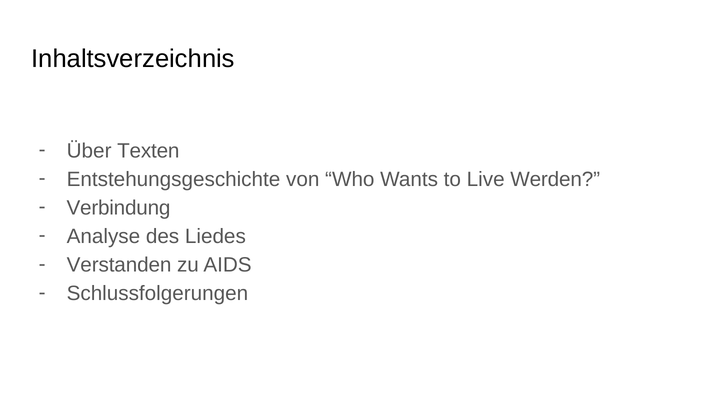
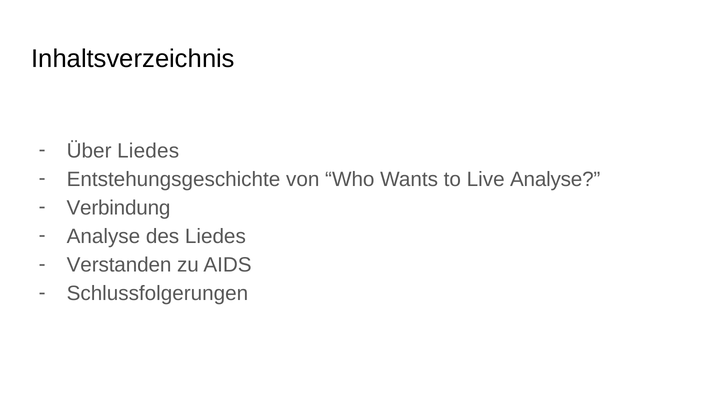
Über Texten: Texten -> Liedes
Live Werden: Werden -> Analyse
